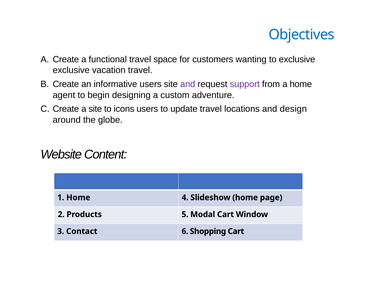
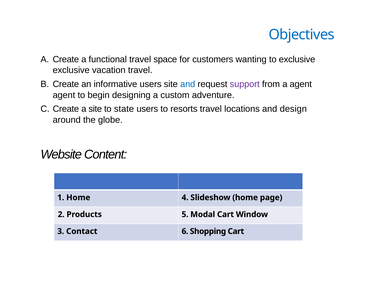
and at (188, 84) colour: purple -> blue
a home: home -> agent
icons: icons -> state
update: update -> resorts
